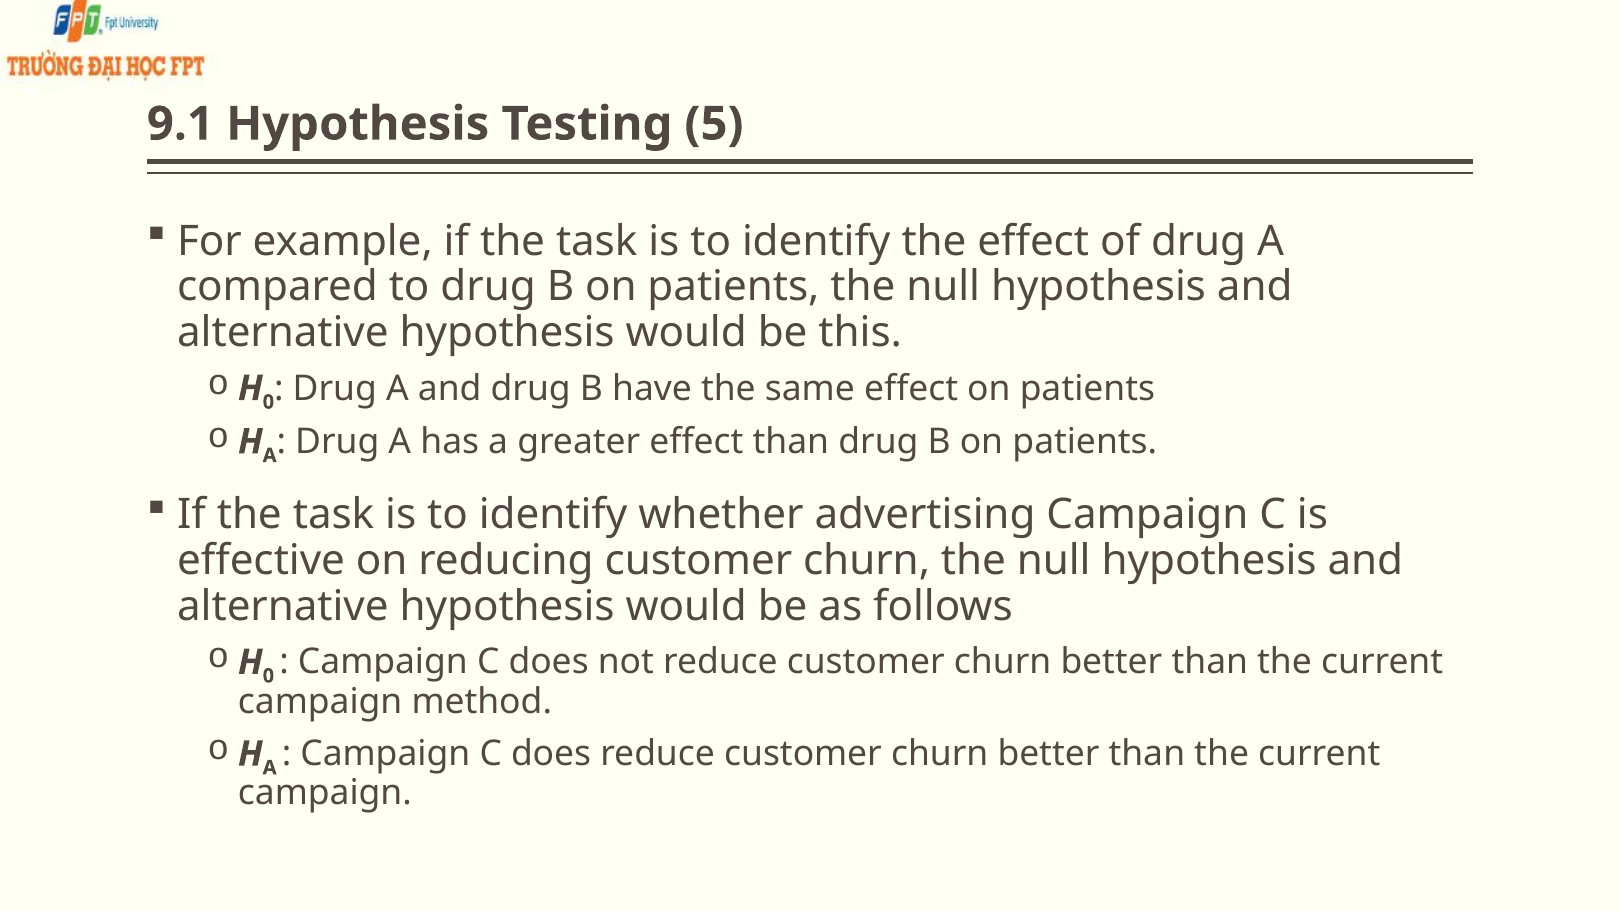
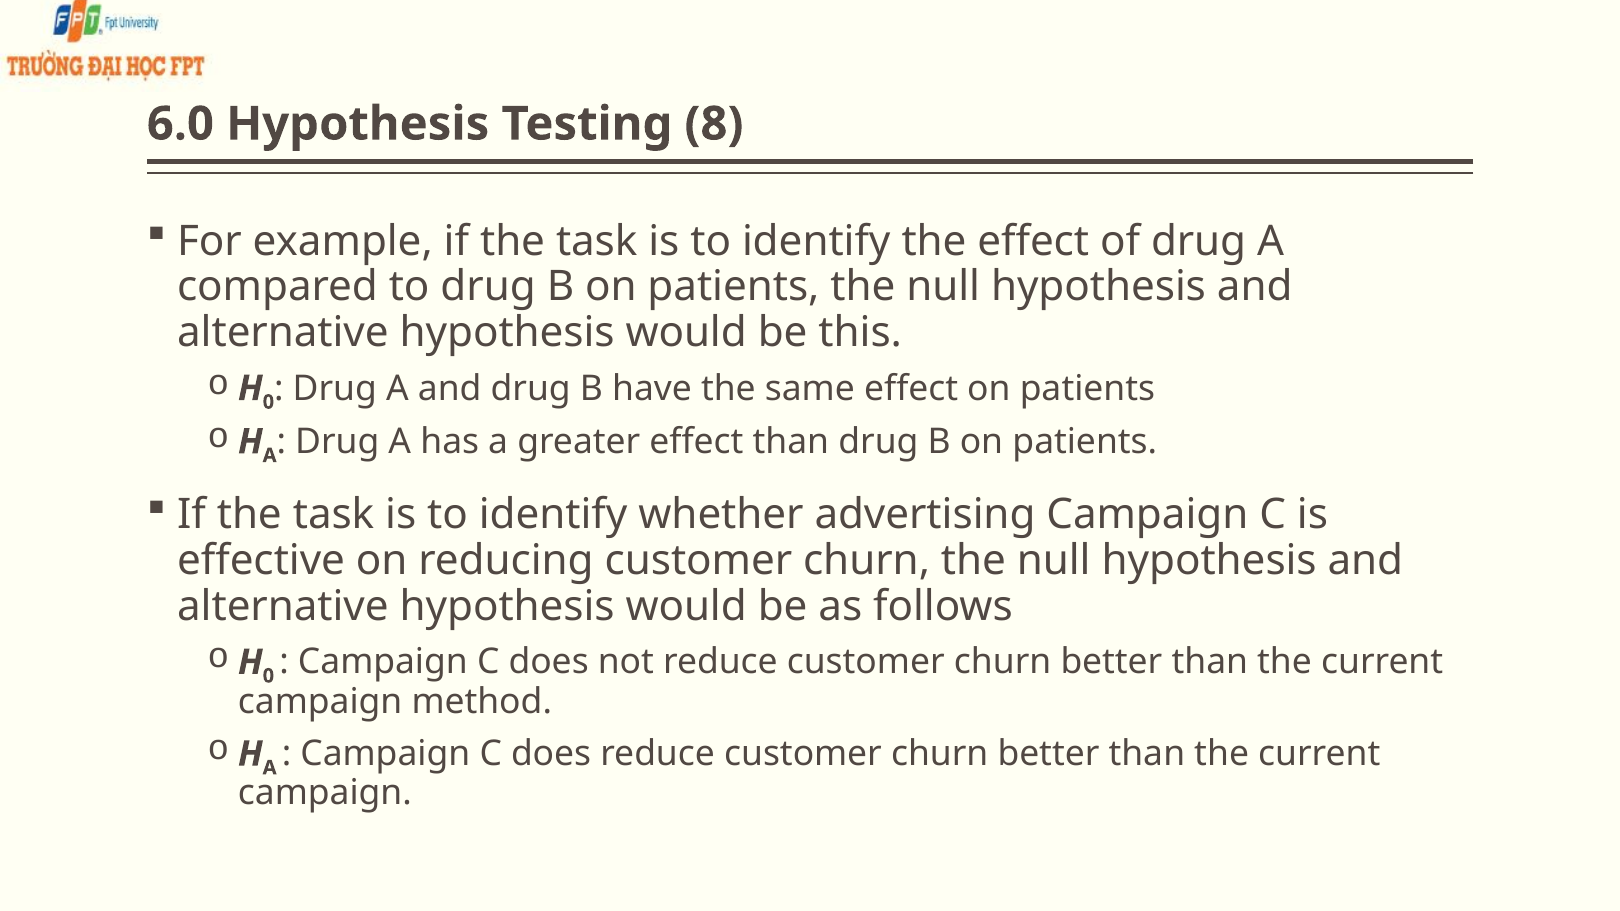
9.1: 9.1 -> 6.0
5: 5 -> 8
